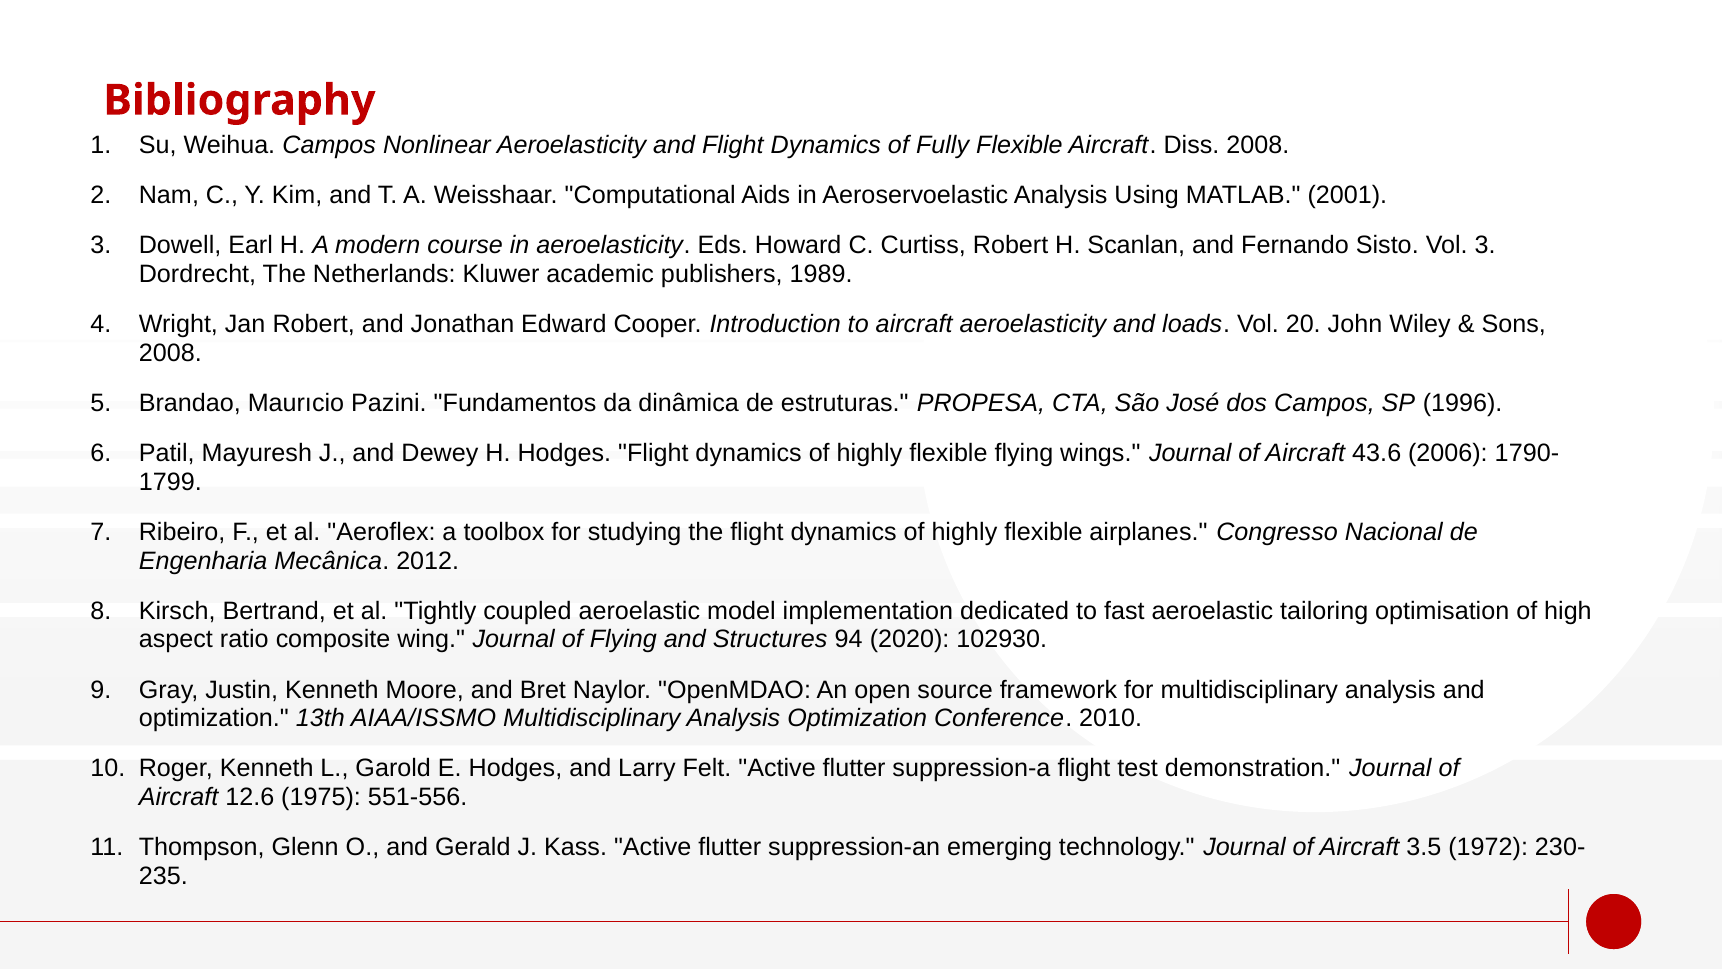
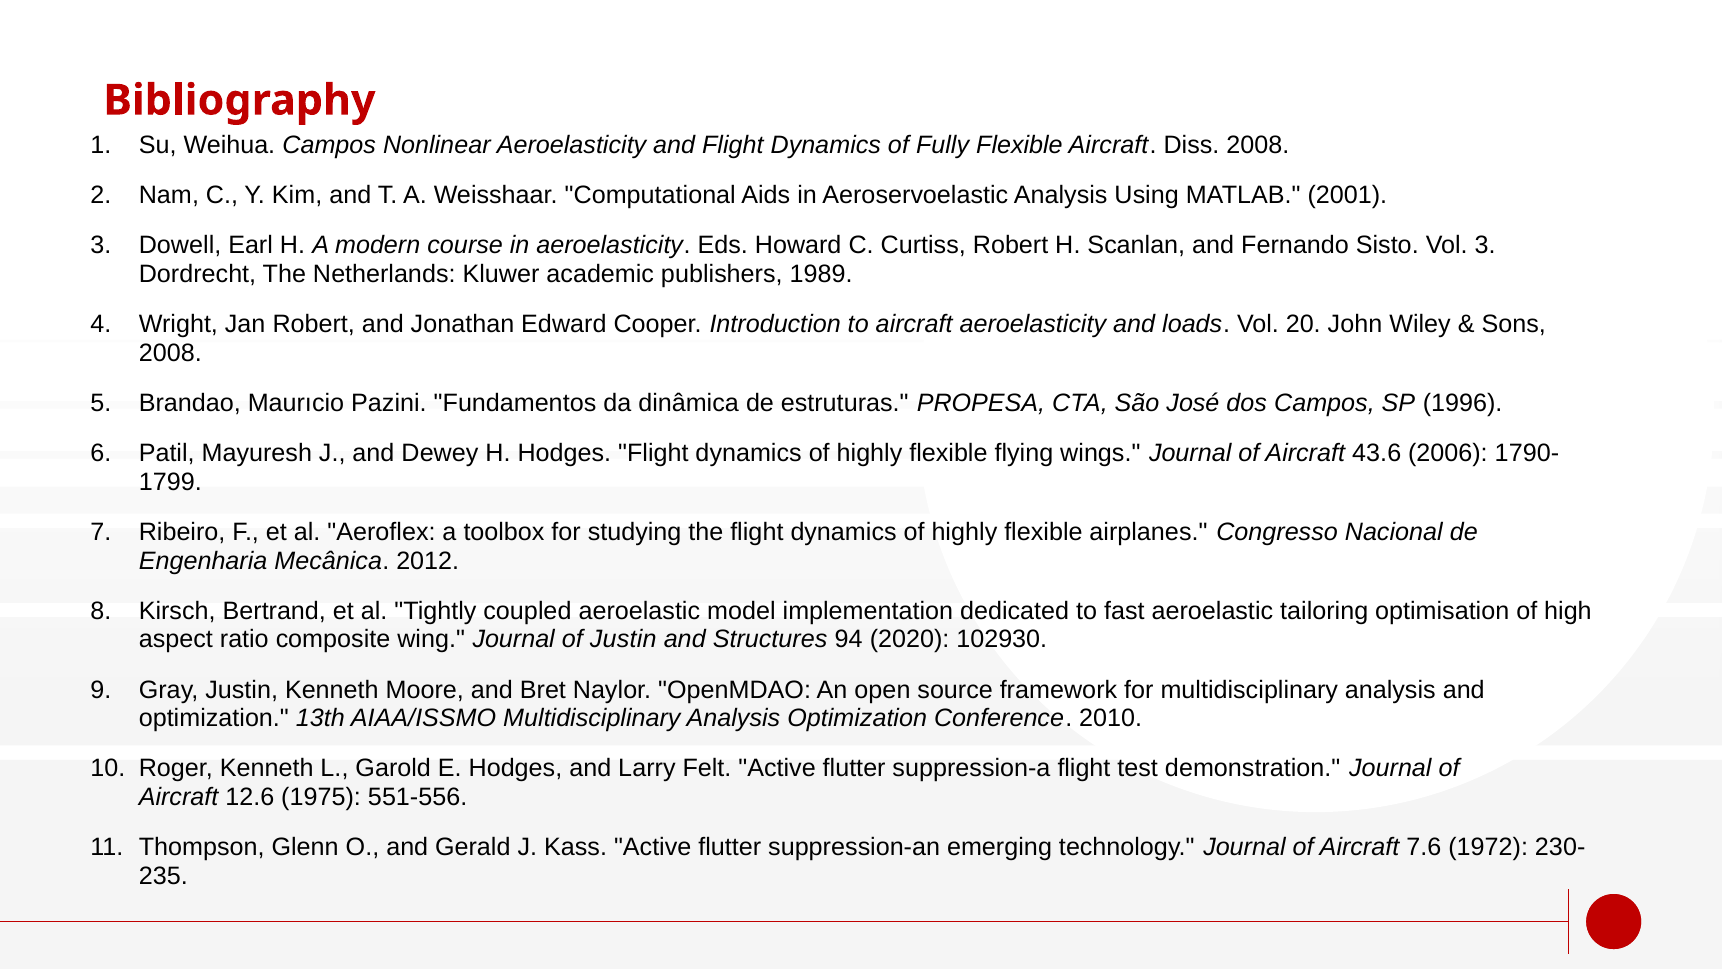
of Flying: Flying -> Justin
3.5: 3.5 -> 7.6
